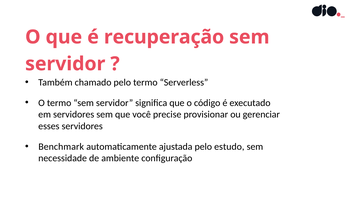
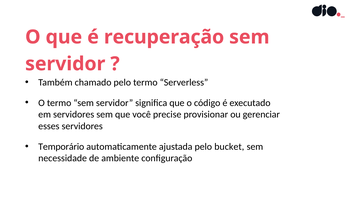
Benchmark: Benchmark -> Temporário
estudo: estudo -> bucket
